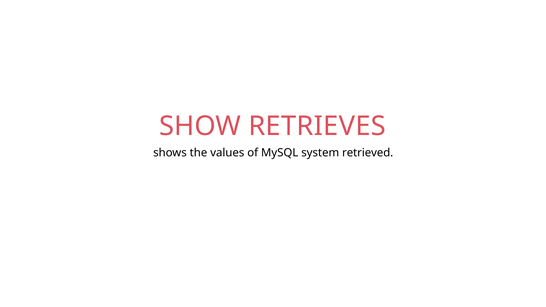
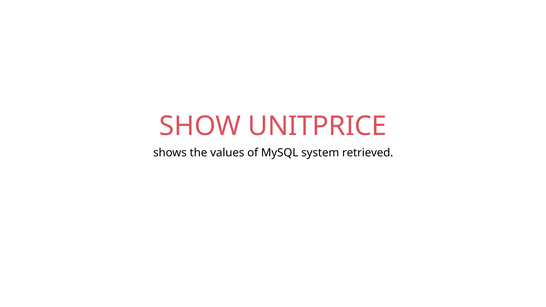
RETRIEVES: RETRIEVES -> UNITPRICE
